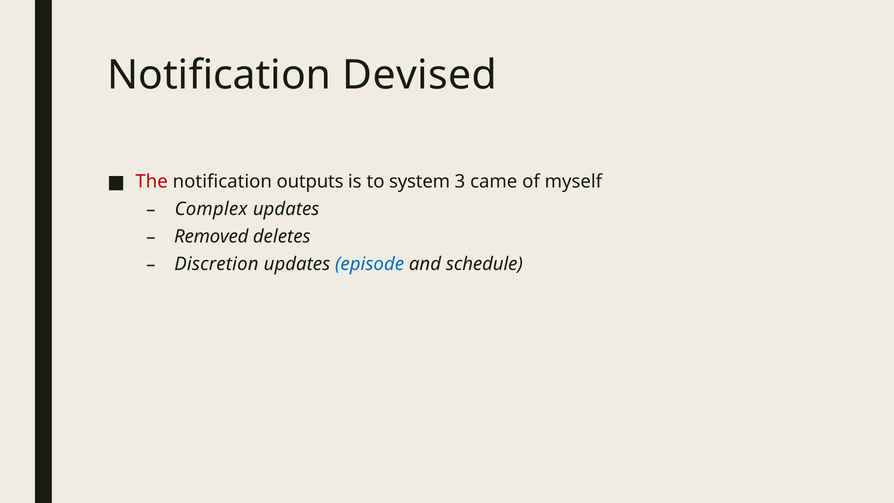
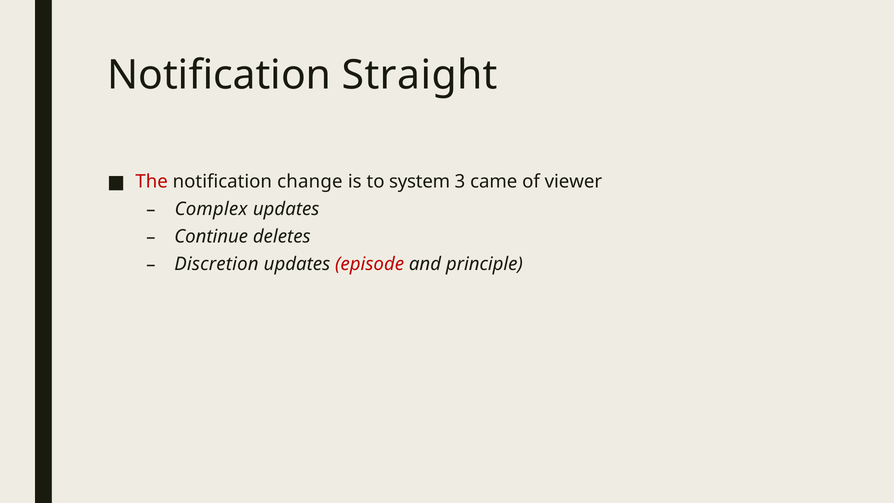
Devised: Devised -> Straight
outputs: outputs -> change
myself: myself -> viewer
Removed: Removed -> Continue
episode colour: blue -> red
schedule: schedule -> principle
